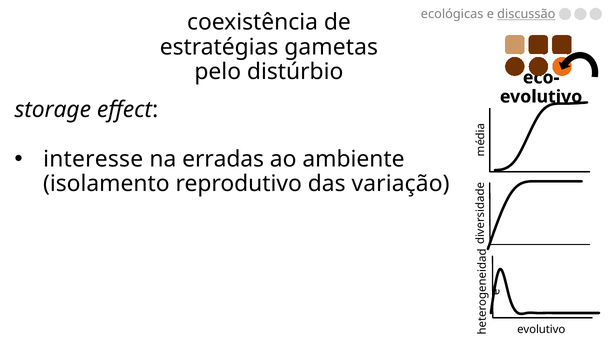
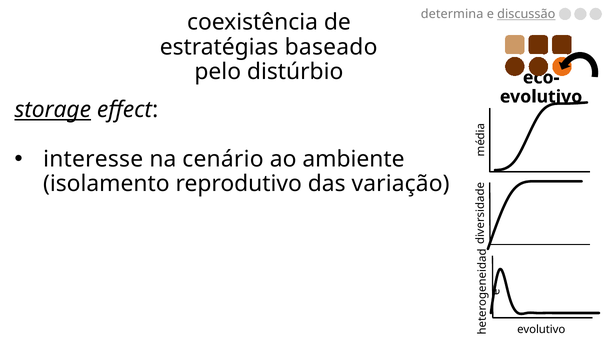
ecológicas: ecológicas -> determina
gametas: gametas -> baseado
storage underline: none -> present
erradas: erradas -> cenário
